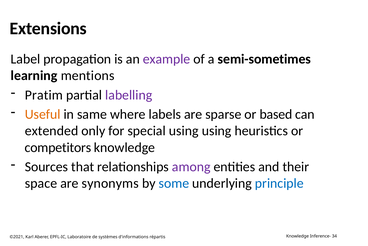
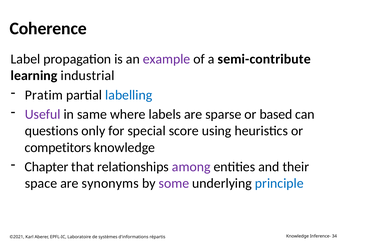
Extensions: Extensions -> Coherence
semi-sometimes: semi-sometimes -> semi-contribute
mentions: mentions -> industrial
labelling colour: purple -> blue
Useful colour: orange -> purple
extended: extended -> questions
special using: using -> score
Sources: Sources -> Chapter
some colour: blue -> purple
